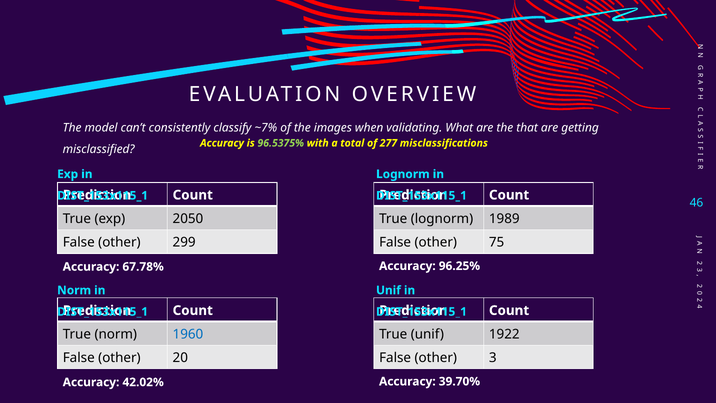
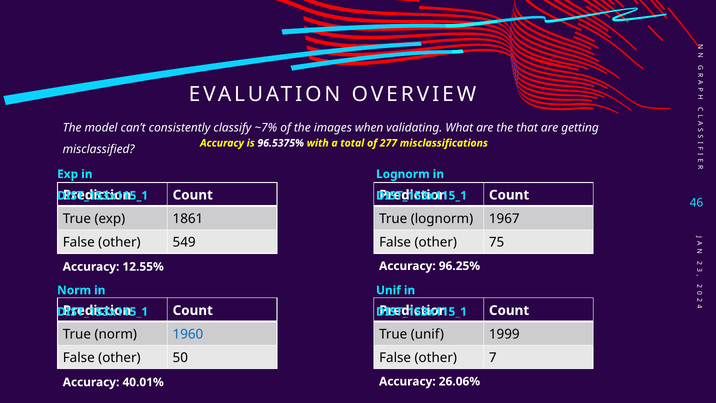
96.5375% colour: light green -> white
2050: 2050 -> 1861
1989: 1989 -> 1967
299: 299 -> 549
67.78%: 67.78% -> 12.55%
1922: 1922 -> 1999
20: 20 -> 50
other 3: 3 -> 7
42.02%: 42.02% -> 40.01%
39.70%: 39.70% -> 26.06%
